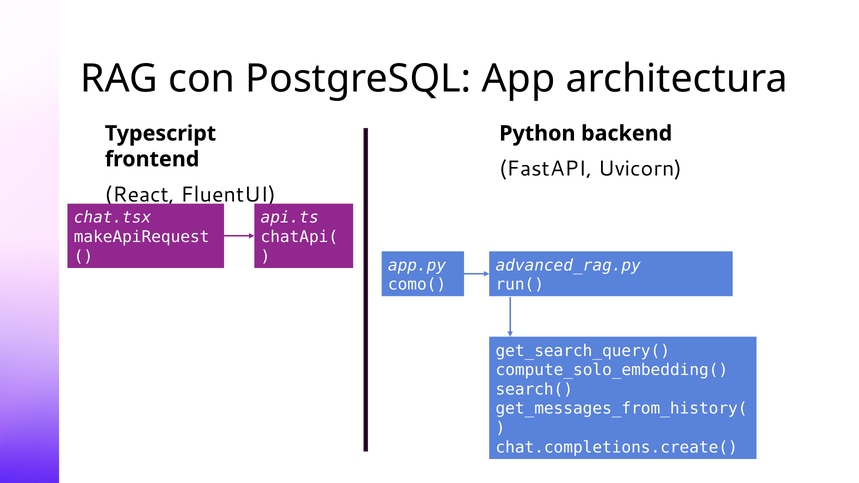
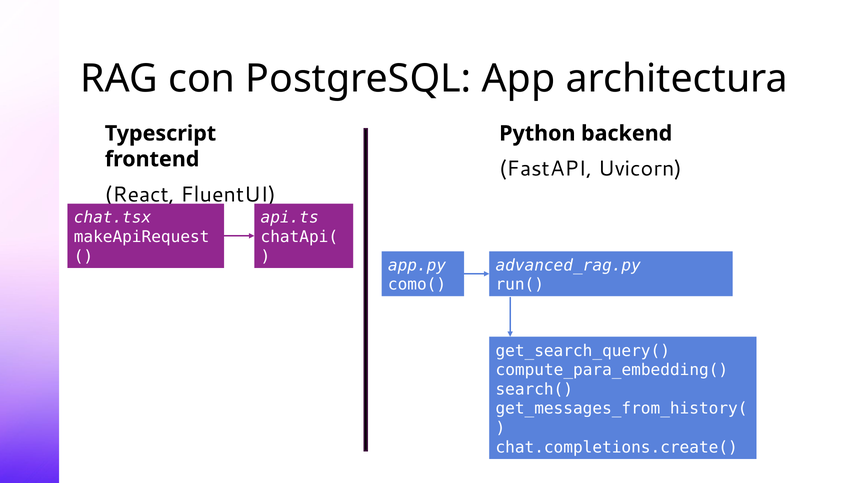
compute_solo_embedding(: compute_solo_embedding( -> compute_para_embedding(
